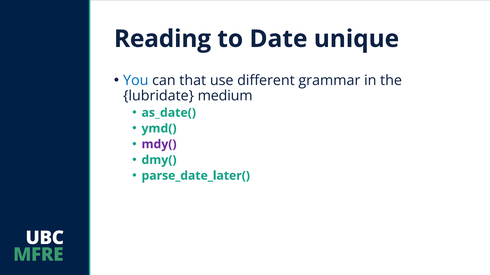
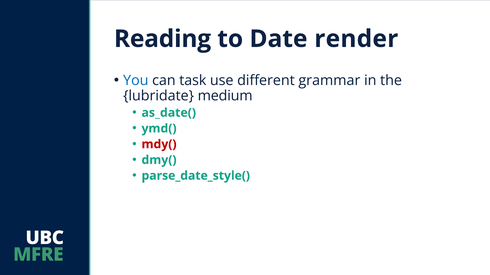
unique: unique -> render
that: that -> task
mdy( colour: purple -> red
parse_date_later(: parse_date_later( -> parse_date_style(
